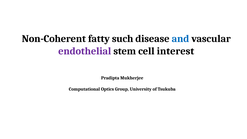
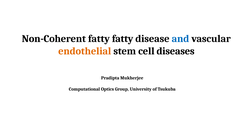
fatty such: such -> fatty
endothelial colour: purple -> orange
interest: interest -> diseases
